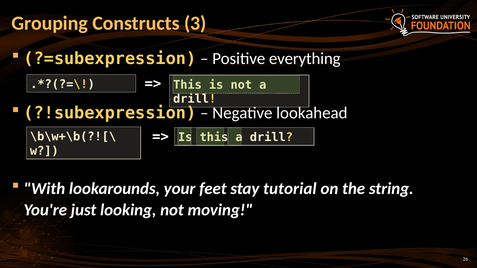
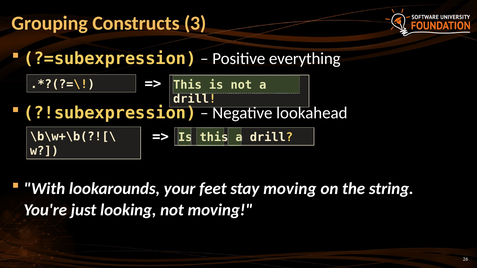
stay tutorial: tutorial -> moving
